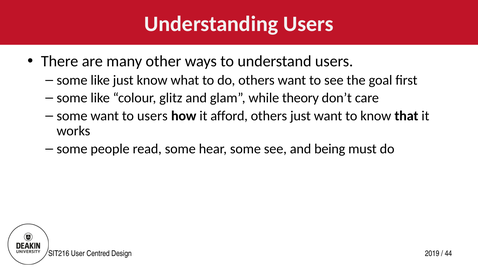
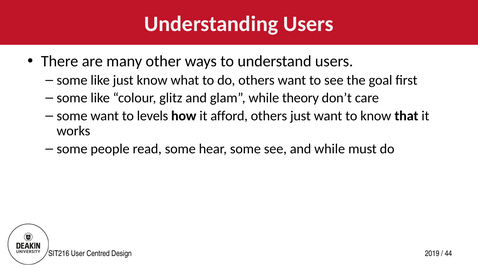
to users: users -> levels
and being: being -> while
